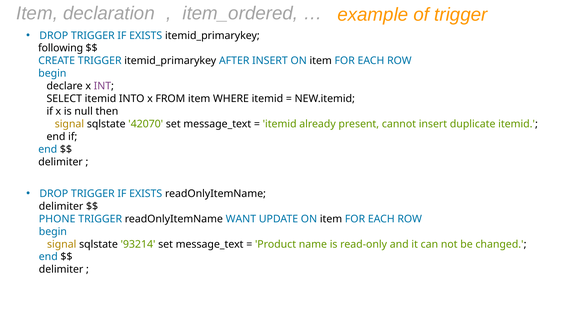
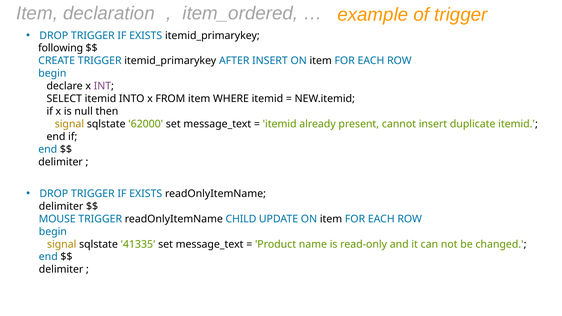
42070: 42070 -> 62000
PHONE: PHONE -> MOUSE
WANT: WANT -> CHILD
93214: 93214 -> 41335
